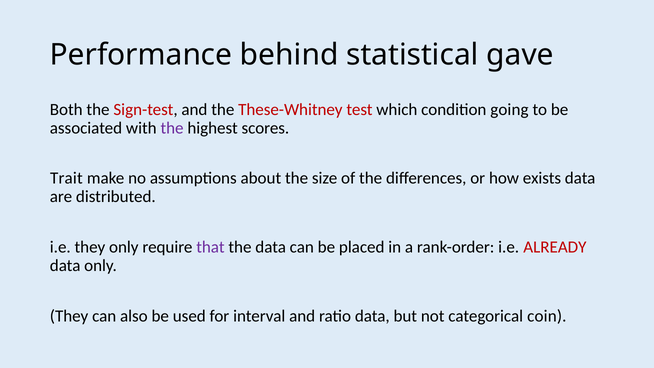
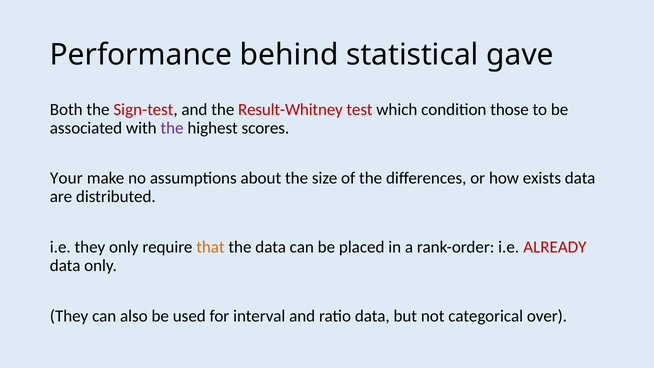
These-Whitney: These-Whitney -> Result-Whitney
going: going -> those
Trait: Trait -> Your
that colour: purple -> orange
coin: coin -> over
